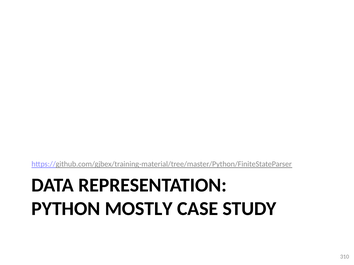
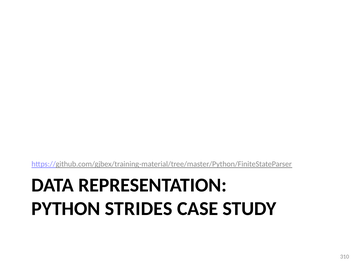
MOSTLY: MOSTLY -> STRIDES
